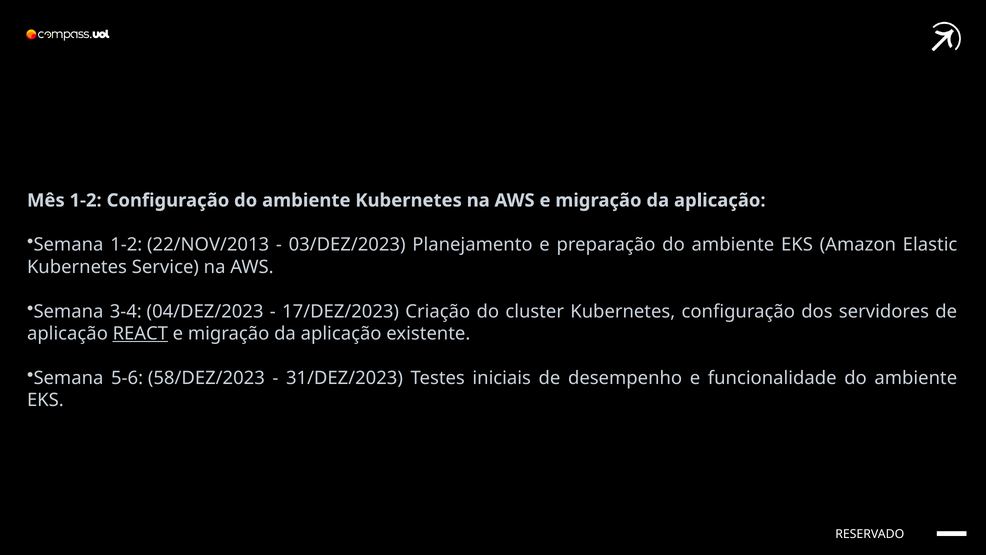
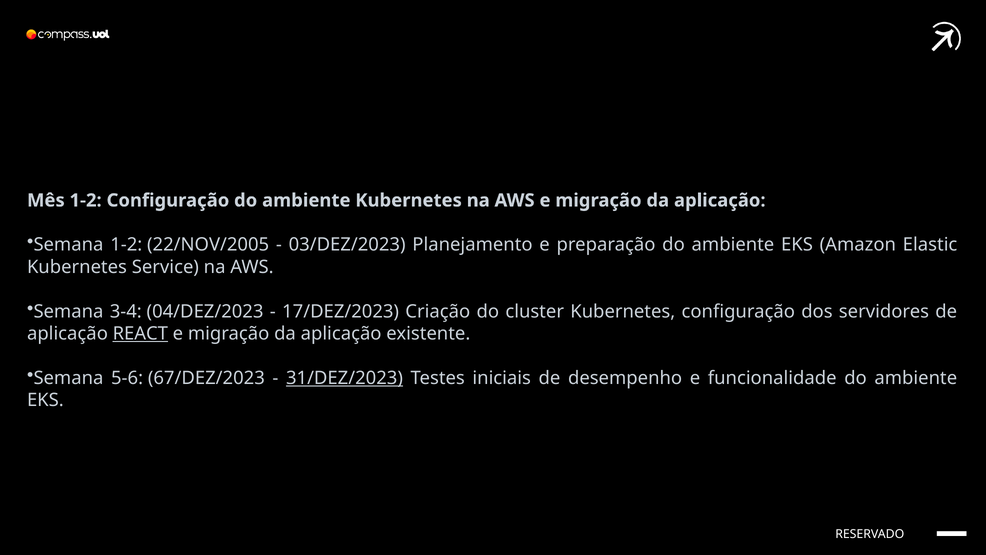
22/NOV/2013: 22/NOV/2013 -> 22/NOV/2005
58/DEZ/2023: 58/DEZ/2023 -> 67/DEZ/2023
31/DEZ/2023 underline: none -> present
